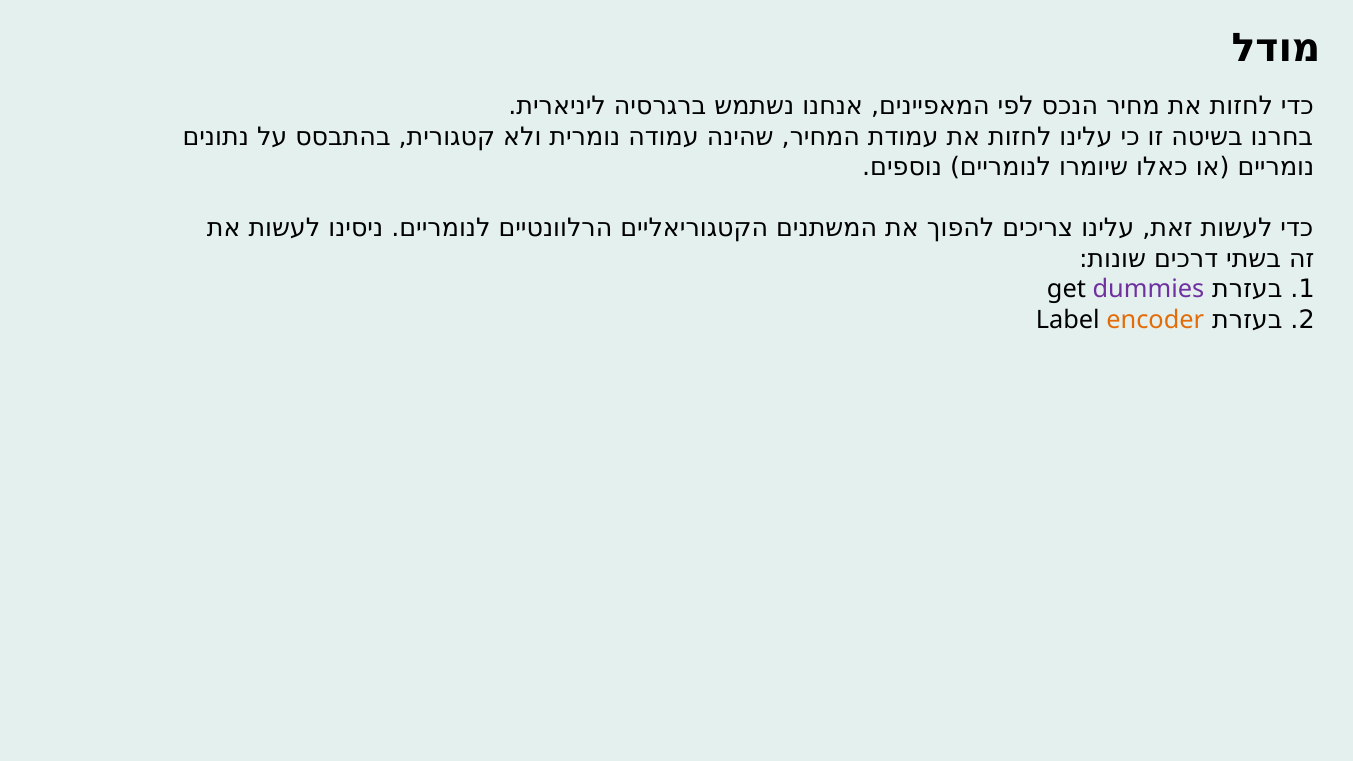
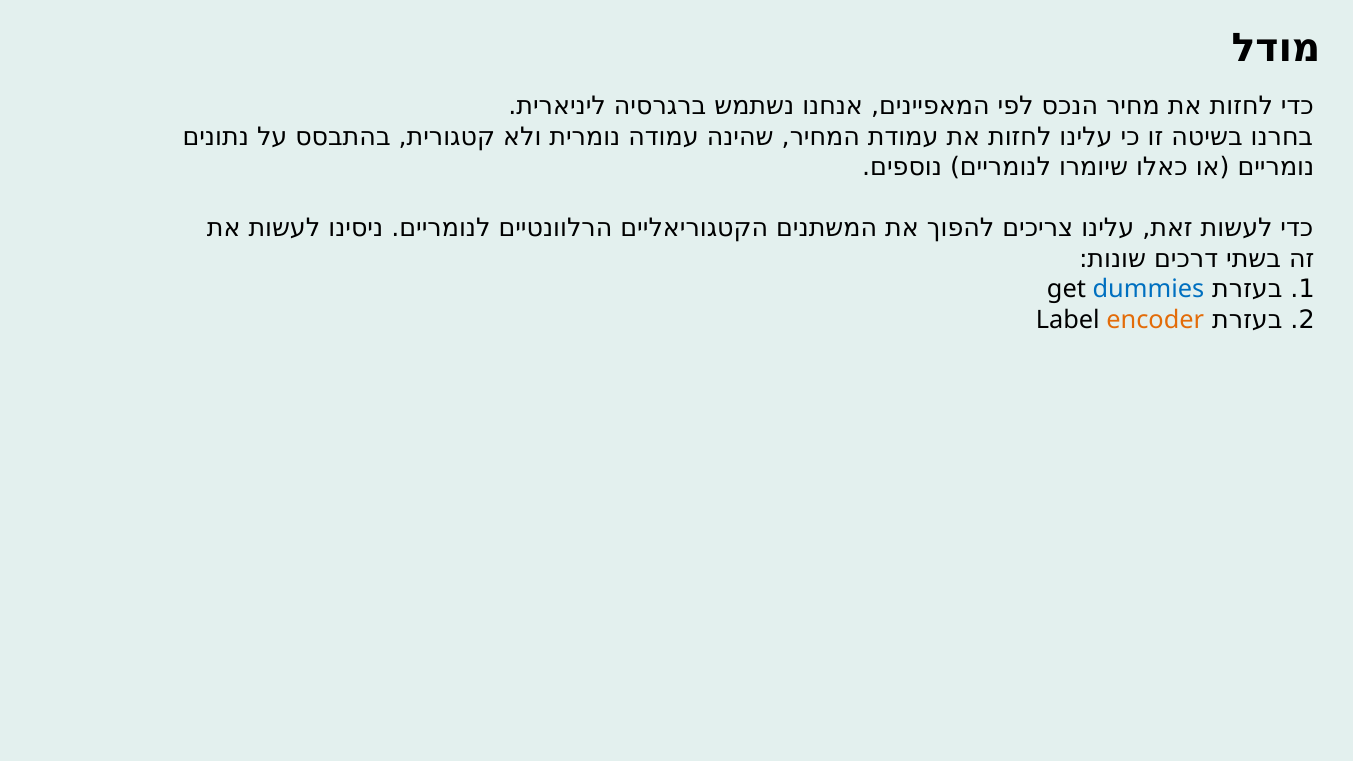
dummies colour: purple -> blue
